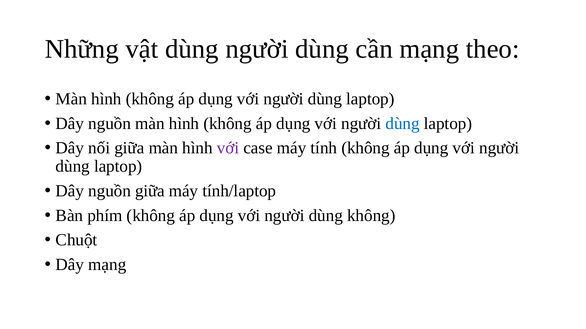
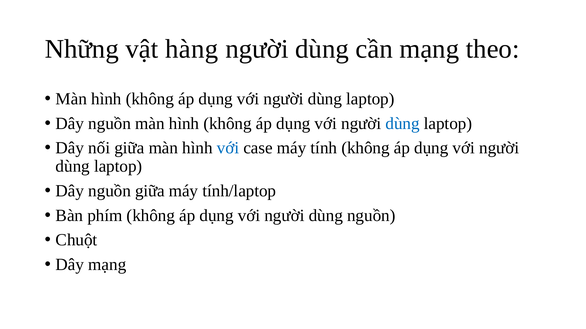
vật dùng: dùng -> hàng
với at (228, 148) colour: purple -> blue
dùng không: không -> nguồn
